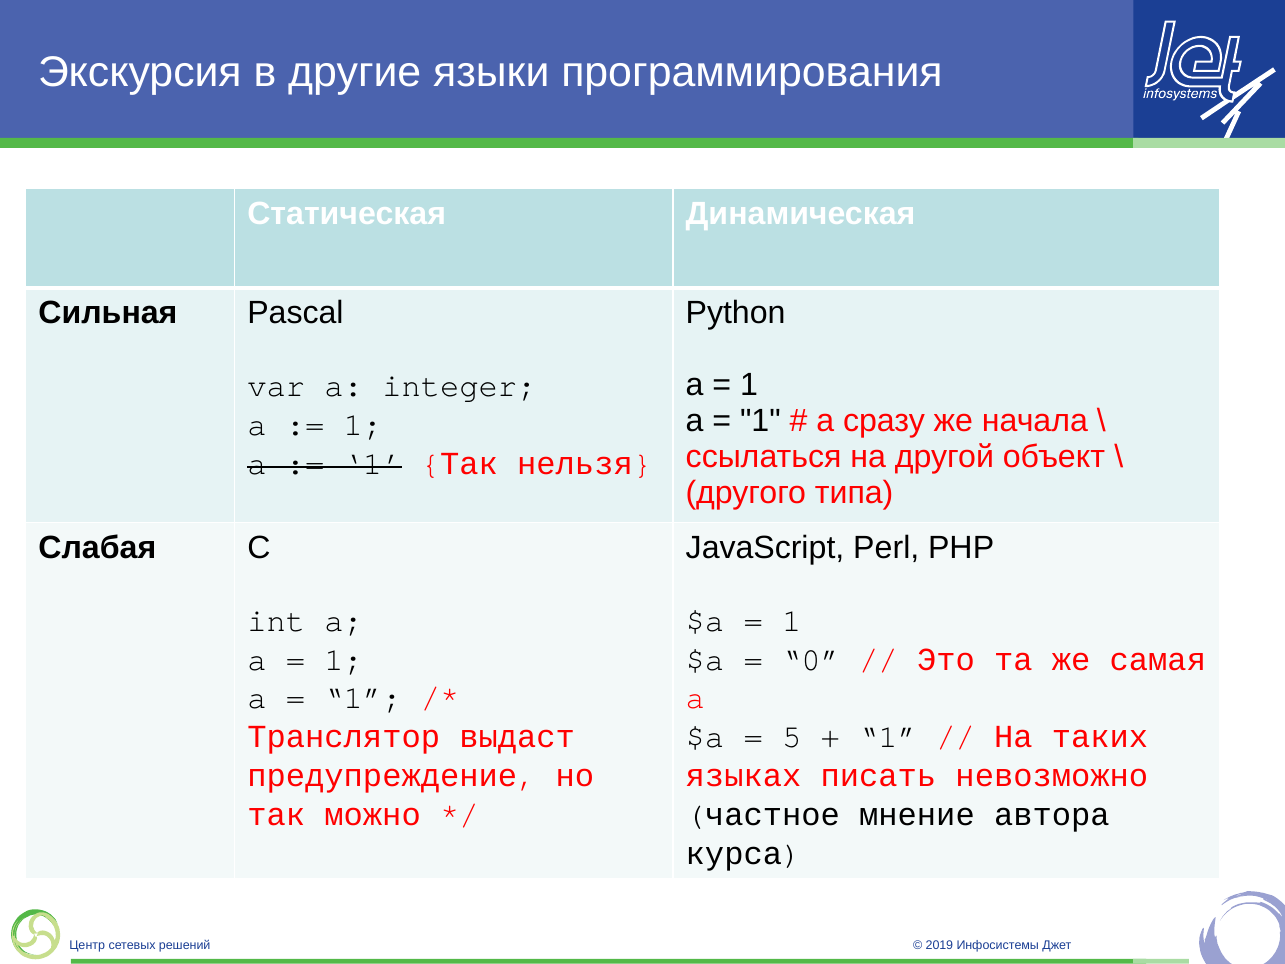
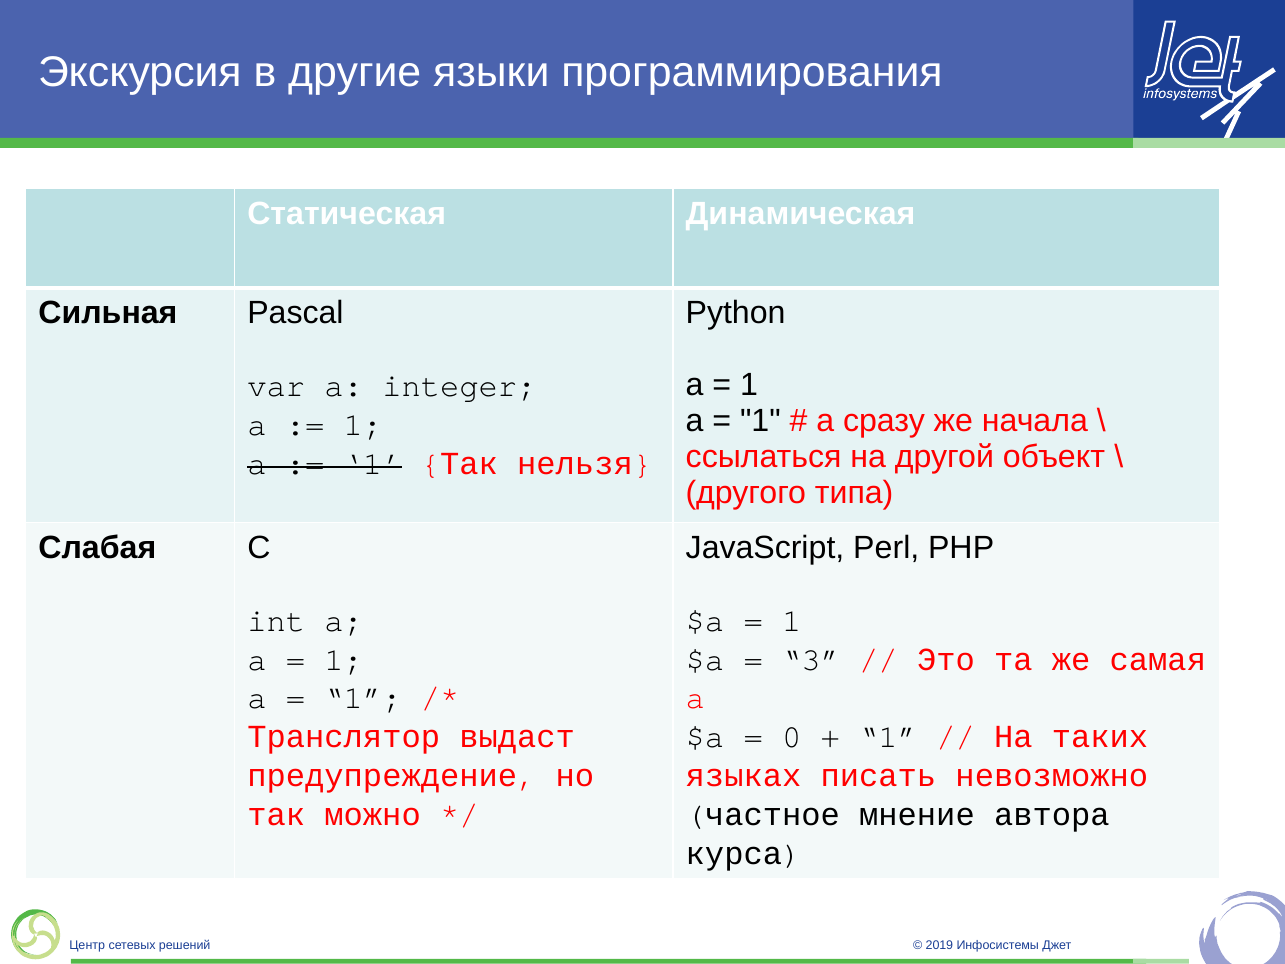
0: 0 -> 3
5: 5 -> 0
